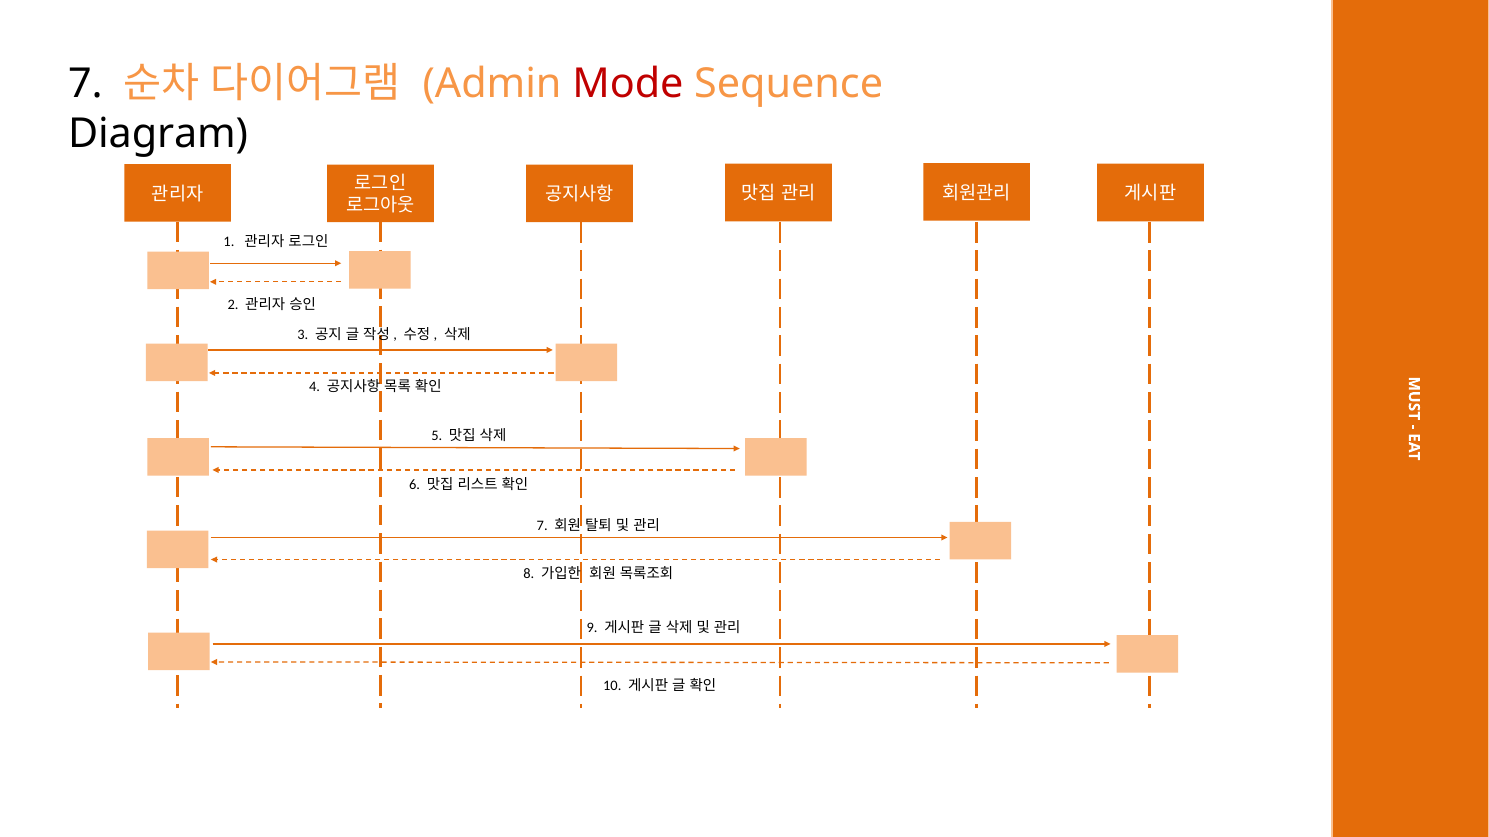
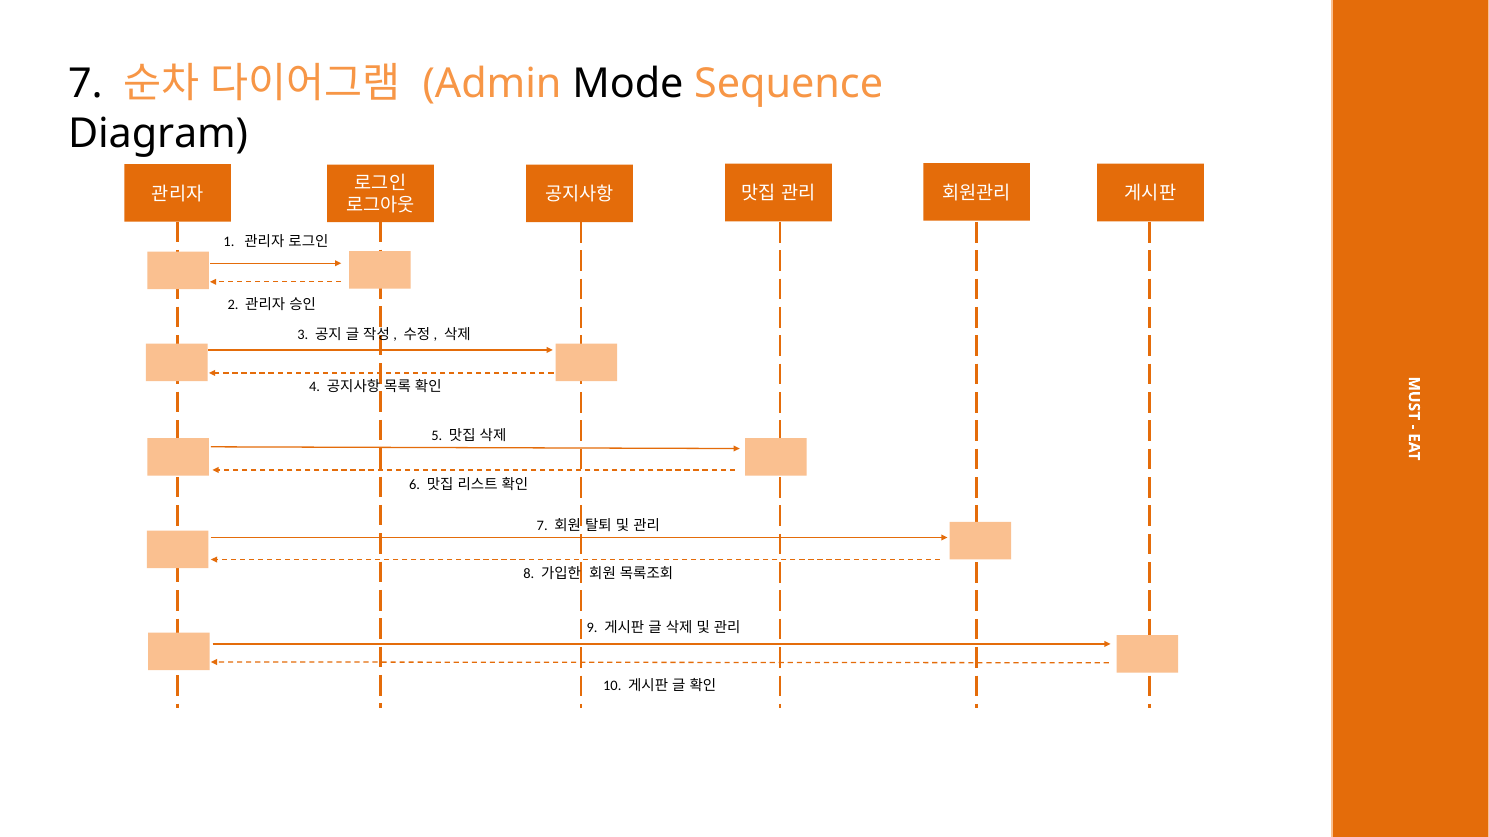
Mode colour: red -> black
